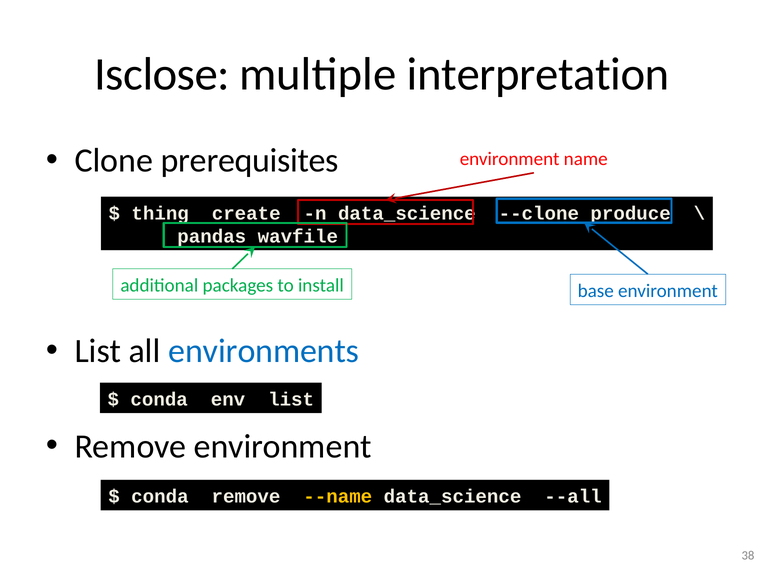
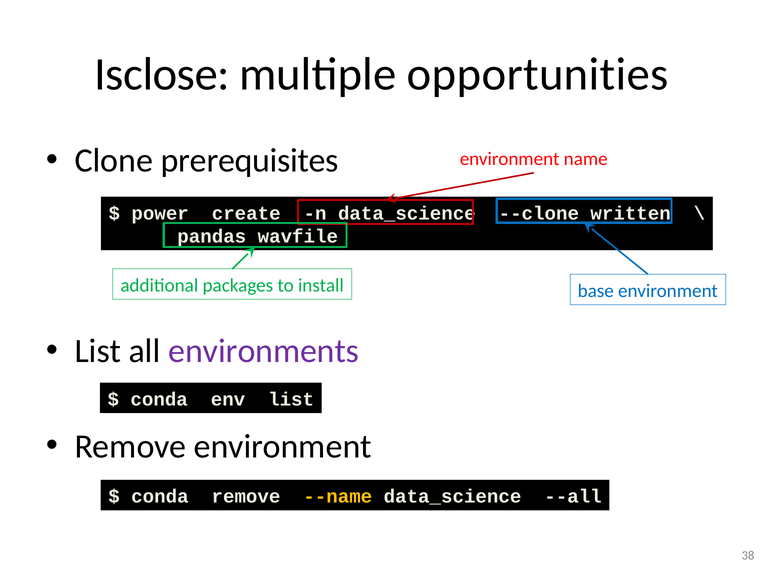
interpretation: interpretation -> opportunities
thing: thing -> power
produce: produce -> written
environments colour: blue -> purple
